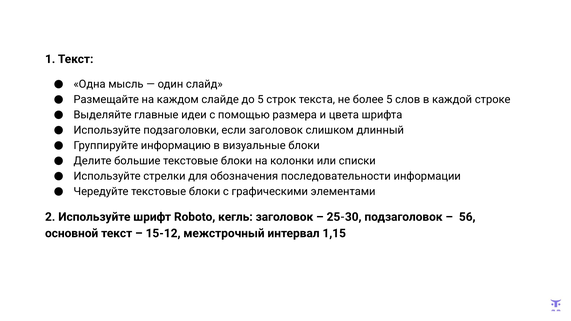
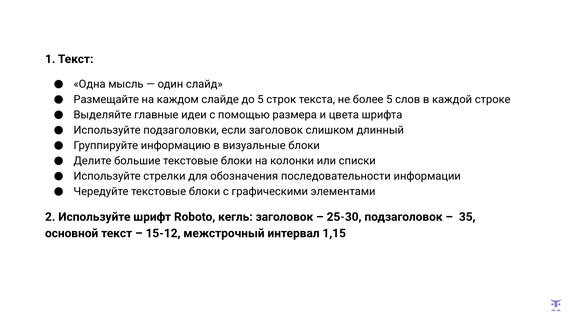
56: 56 -> 35
